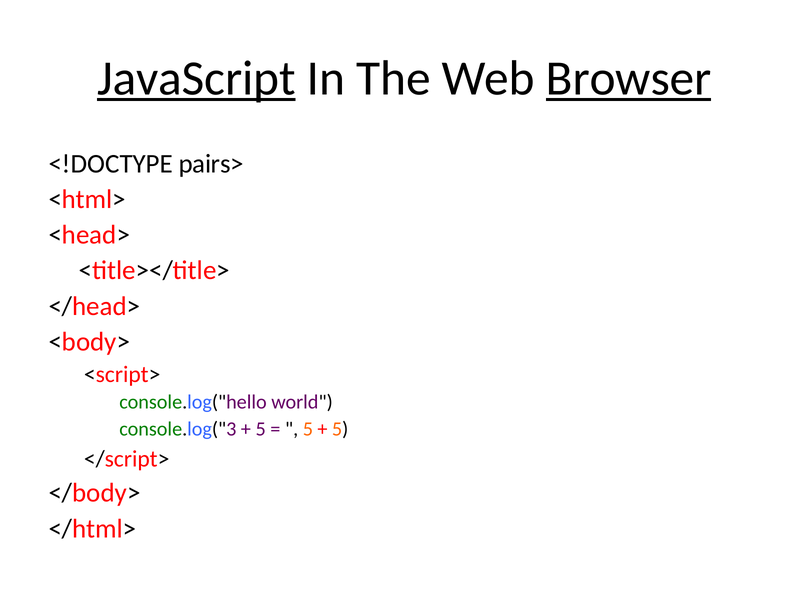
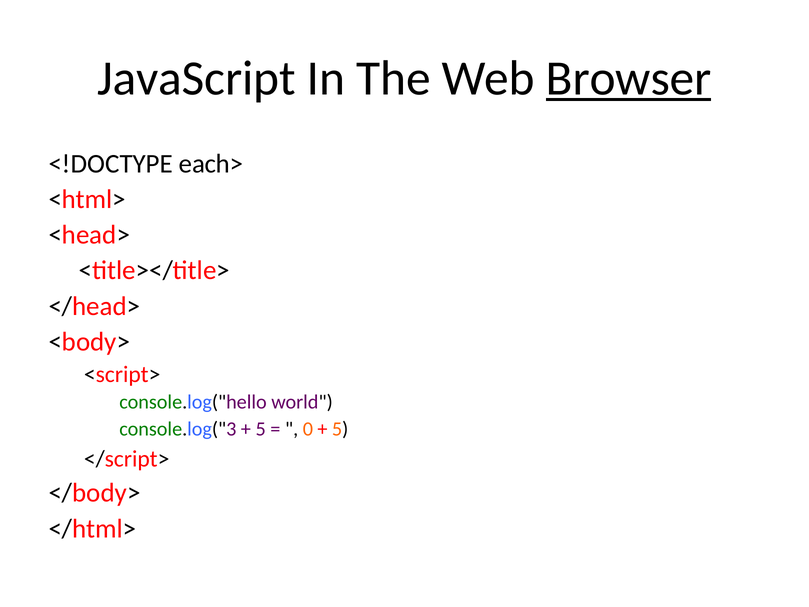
JavaScript underline: present -> none
pairs>: pairs> -> each>
5 at (308, 429): 5 -> 0
